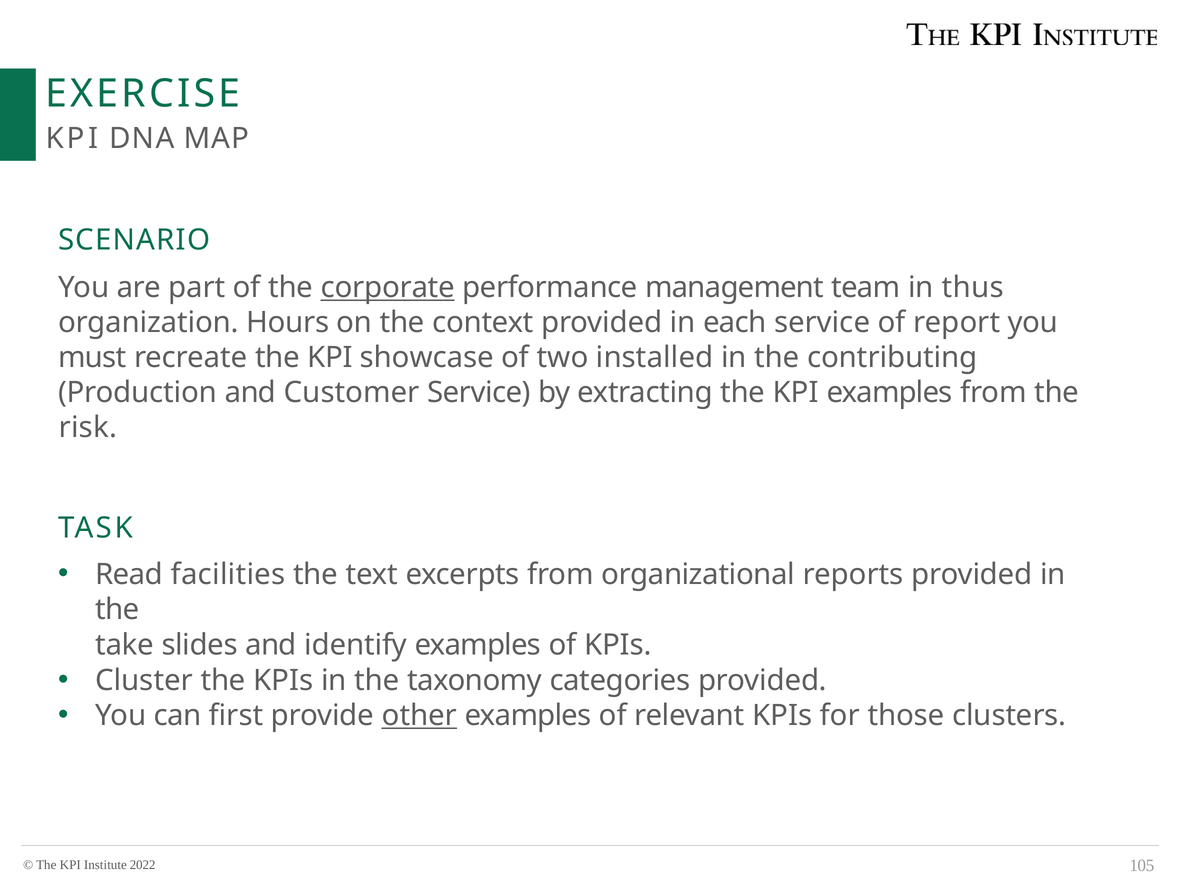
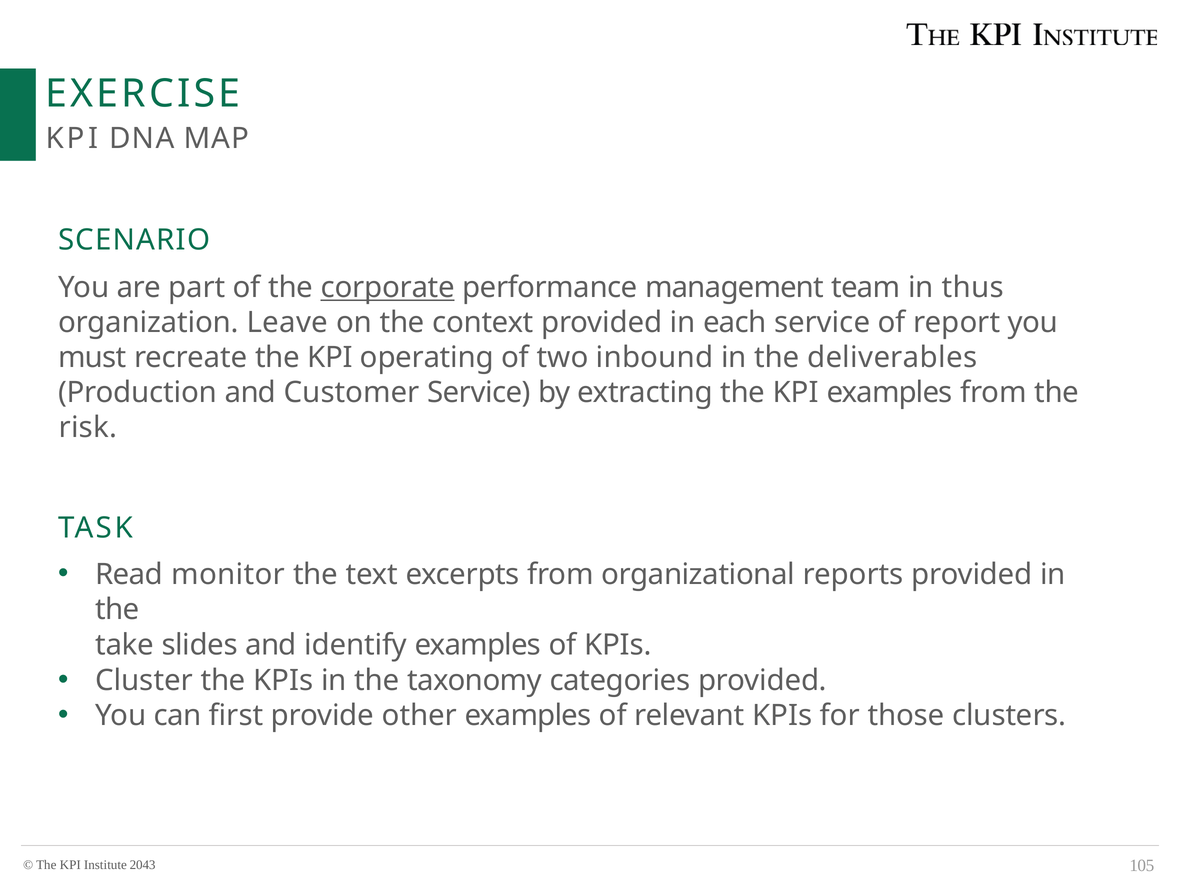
Hours: Hours -> Leave
showcase: showcase -> operating
installed: installed -> inbound
contributing: contributing -> deliverables
facilities: facilities -> monitor
other underline: present -> none
2022: 2022 -> 2043
